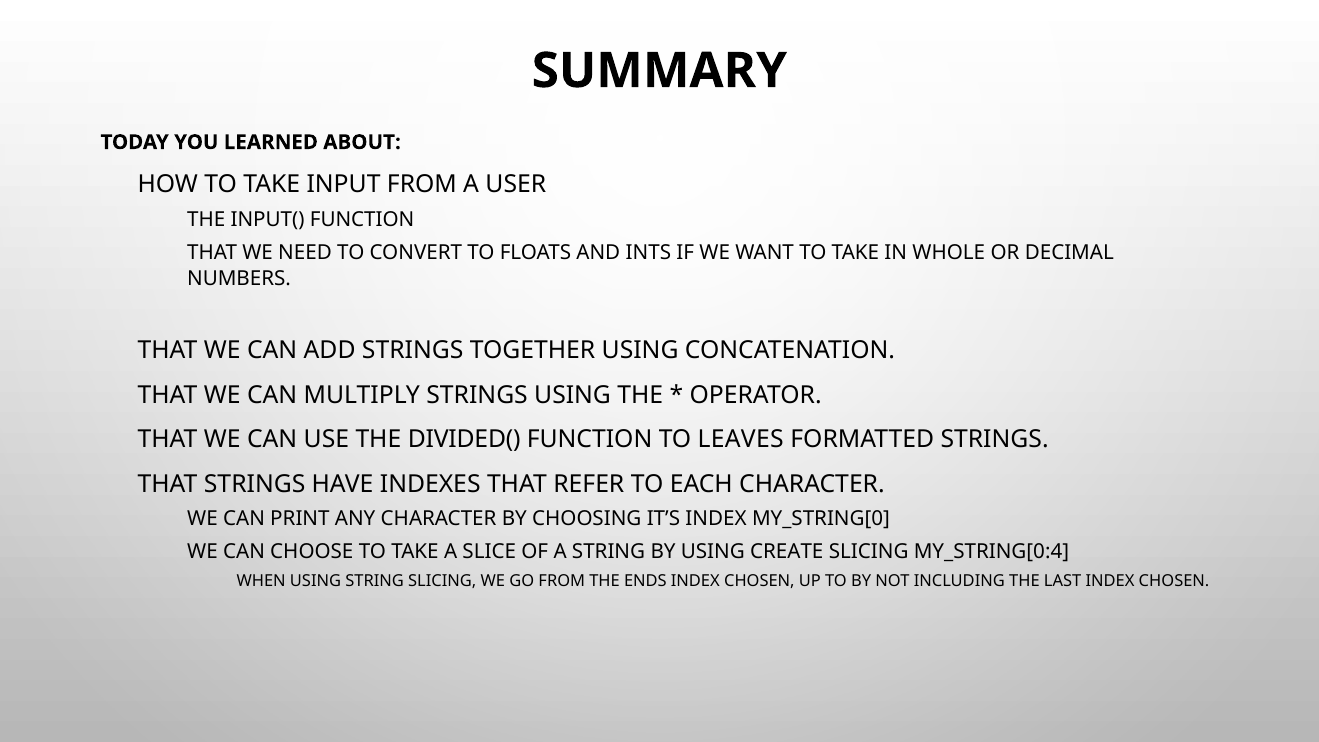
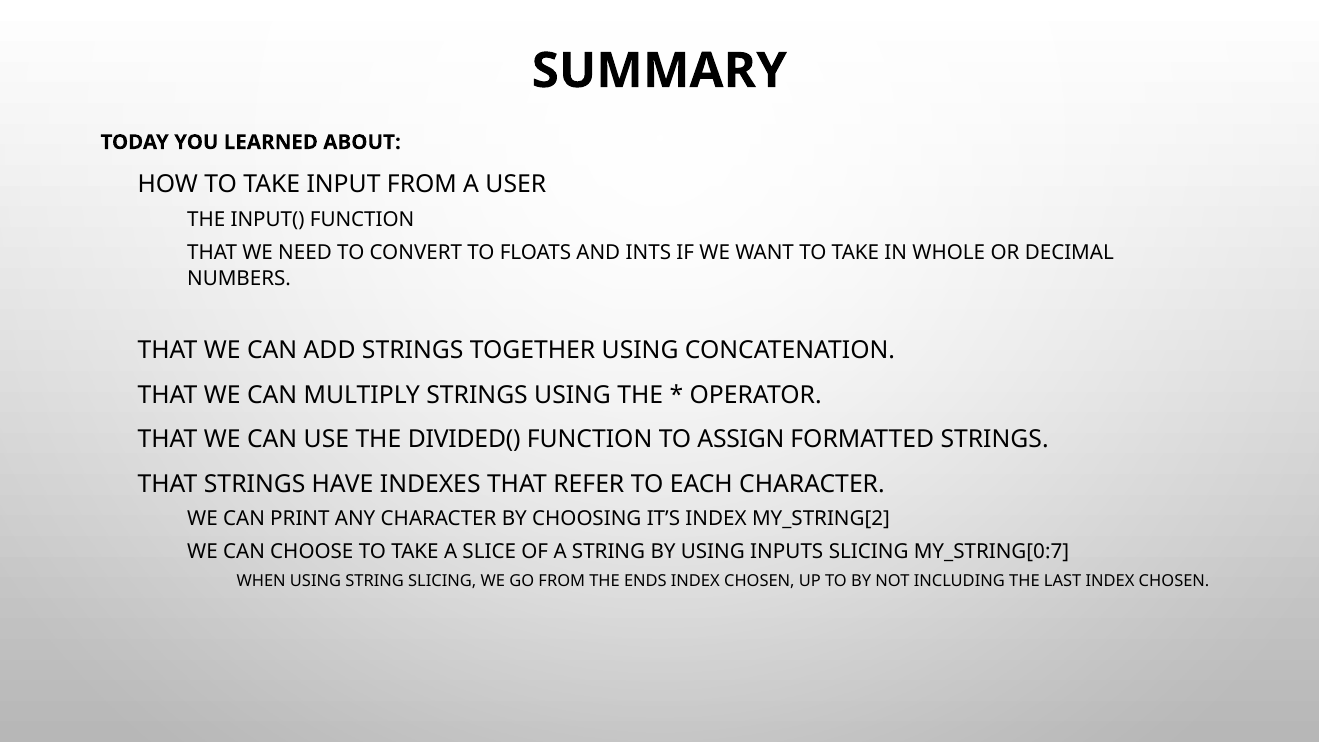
LEAVES: LEAVES -> ASSIGN
MY_STRING[0: MY_STRING[0 -> MY_STRING[2
CREATE: CREATE -> INPUTS
MY_STRING[0:4: MY_STRING[0:4 -> MY_STRING[0:7
